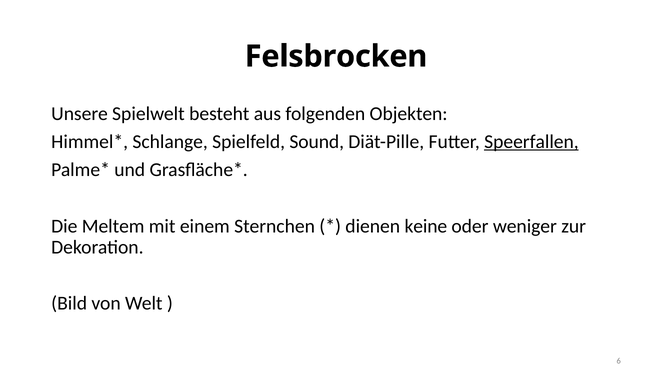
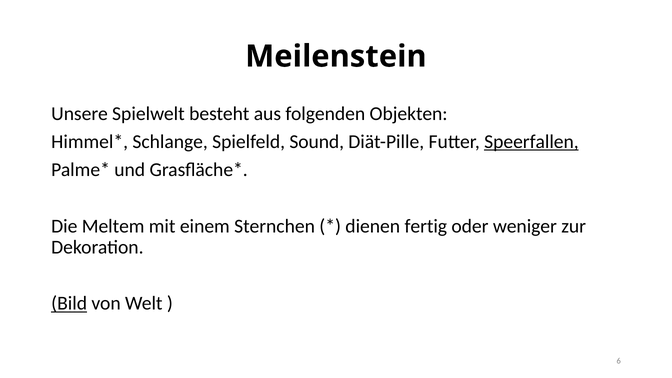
Felsbrocken: Felsbrocken -> Meilenstein
keine: keine -> fertig
Bild underline: none -> present
